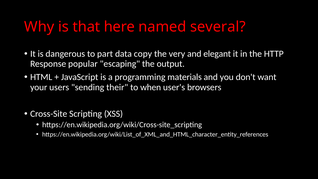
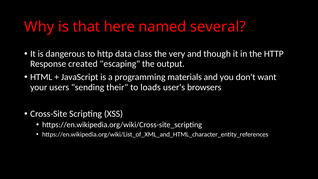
to part: part -> http
copy: copy -> class
elegant: elegant -> though
popular: popular -> created
when: when -> loads
